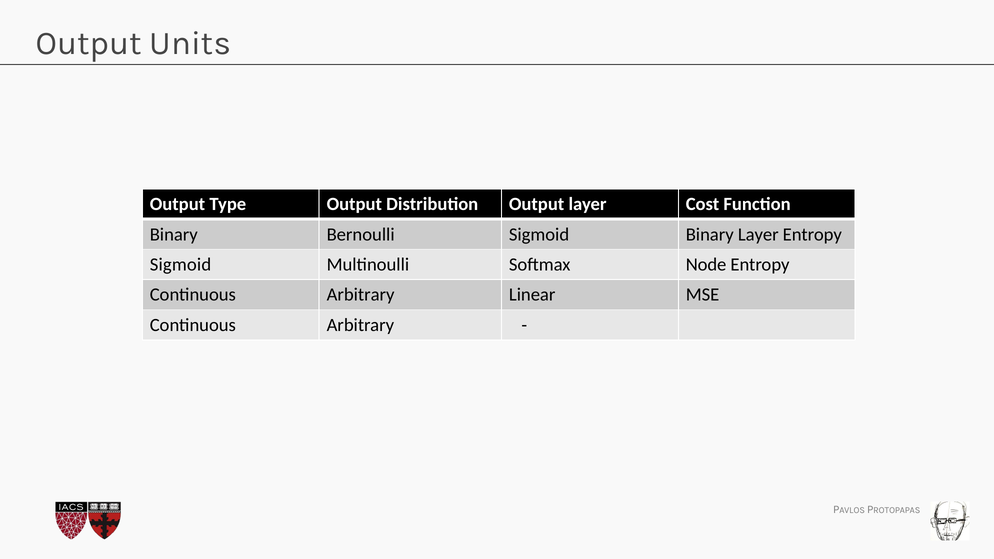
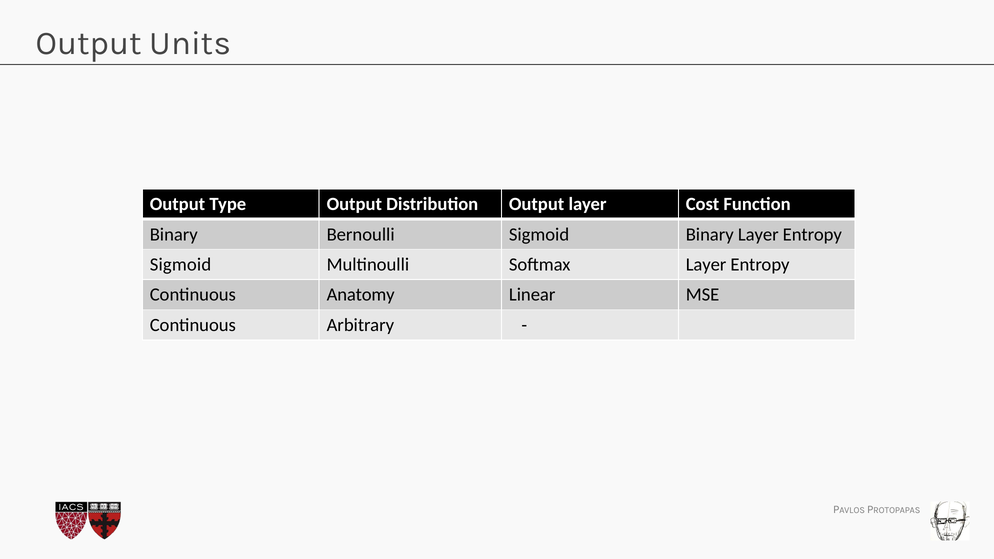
Softmax Node: Node -> Layer
Arbitrary at (361, 295): Arbitrary -> Anatomy
